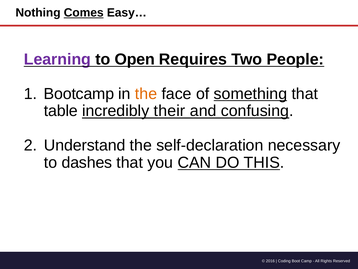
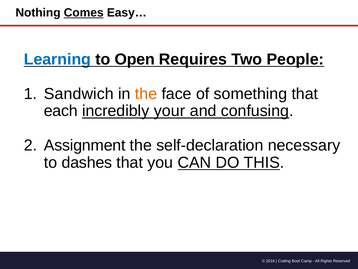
Learning colour: purple -> blue
Bootcamp: Bootcamp -> Sandwich
something underline: present -> none
table: table -> each
their: their -> your
Understand: Understand -> Assignment
